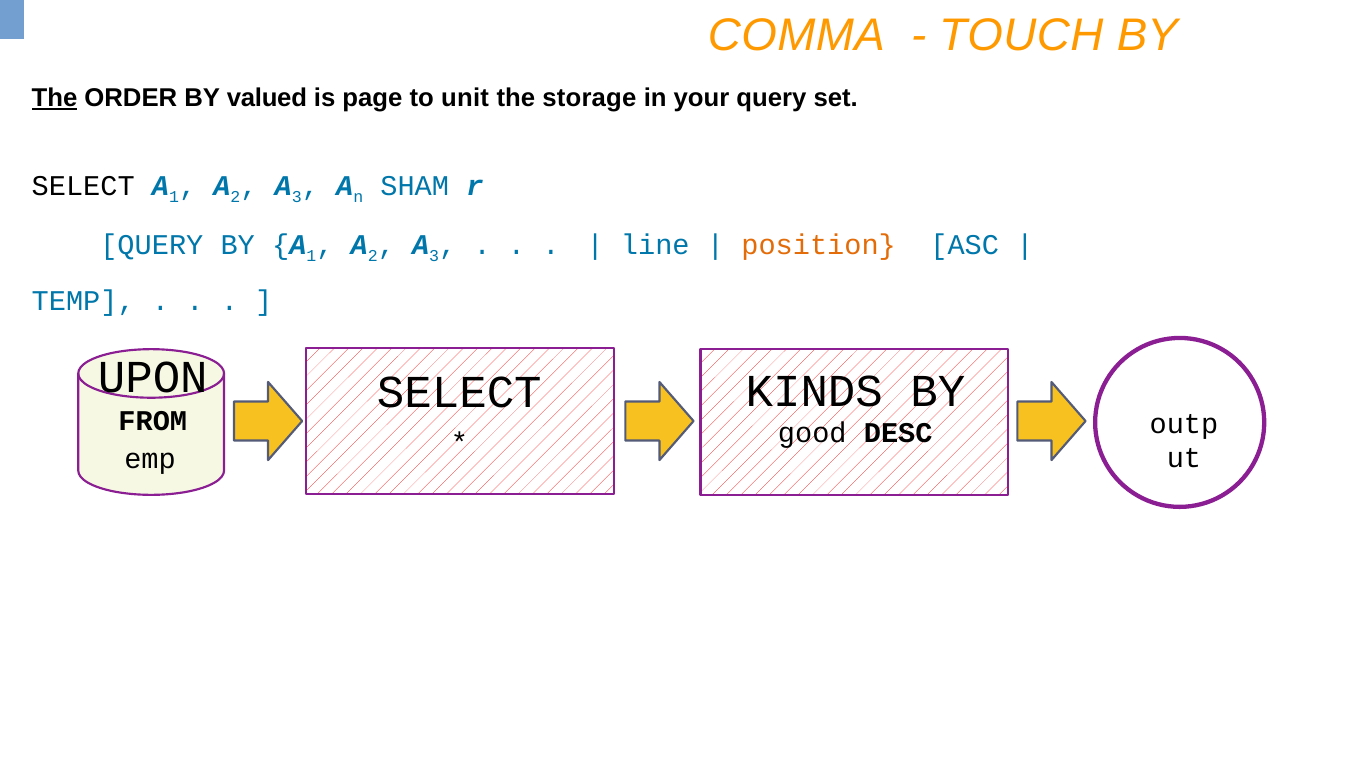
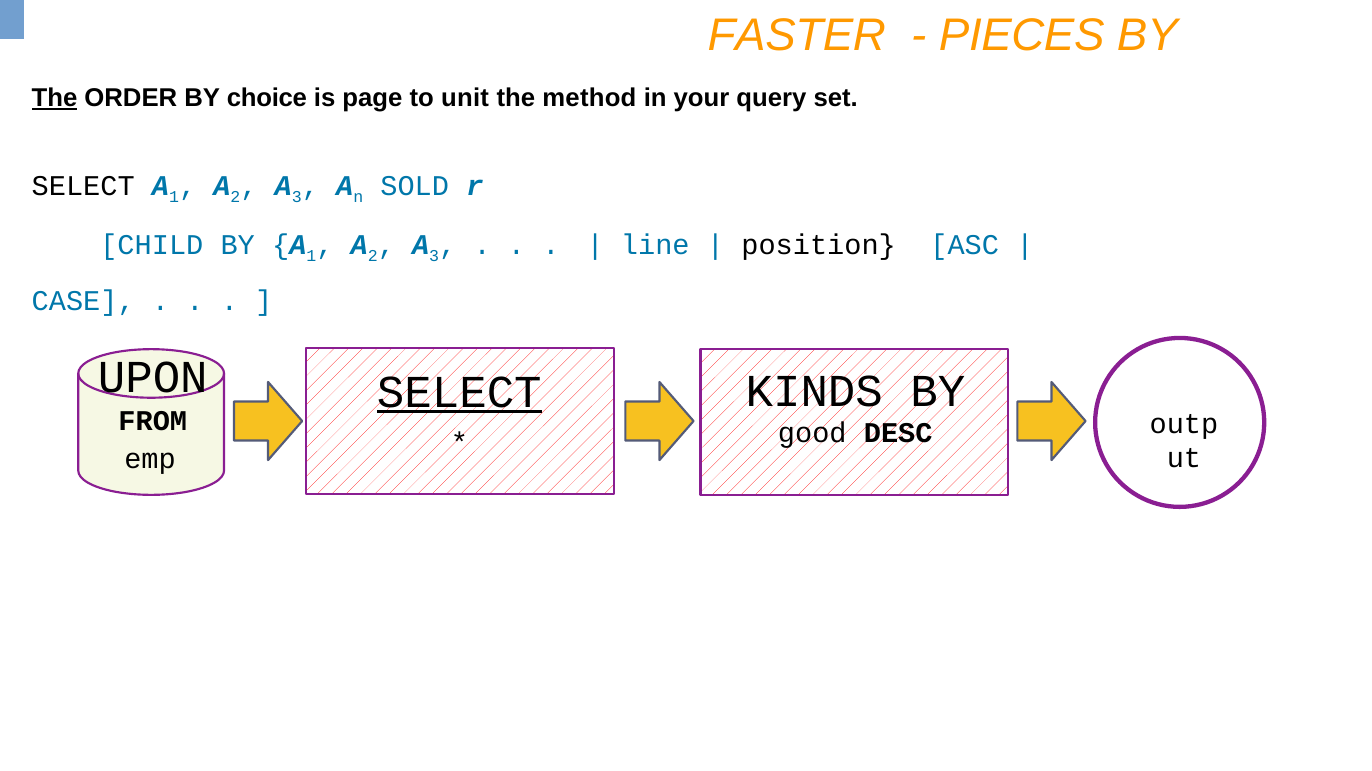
COMMA: COMMA -> FASTER
TOUCH: TOUCH -> PIECES
valued: valued -> choice
storage: storage -> method
SHAM: SHAM -> SOLD
QUERY at (152, 245): QUERY -> CHILD
position colour: orange -> black
TEMP: TEMP -> CASE
SELECT at (459, 392) underline: none -> present
